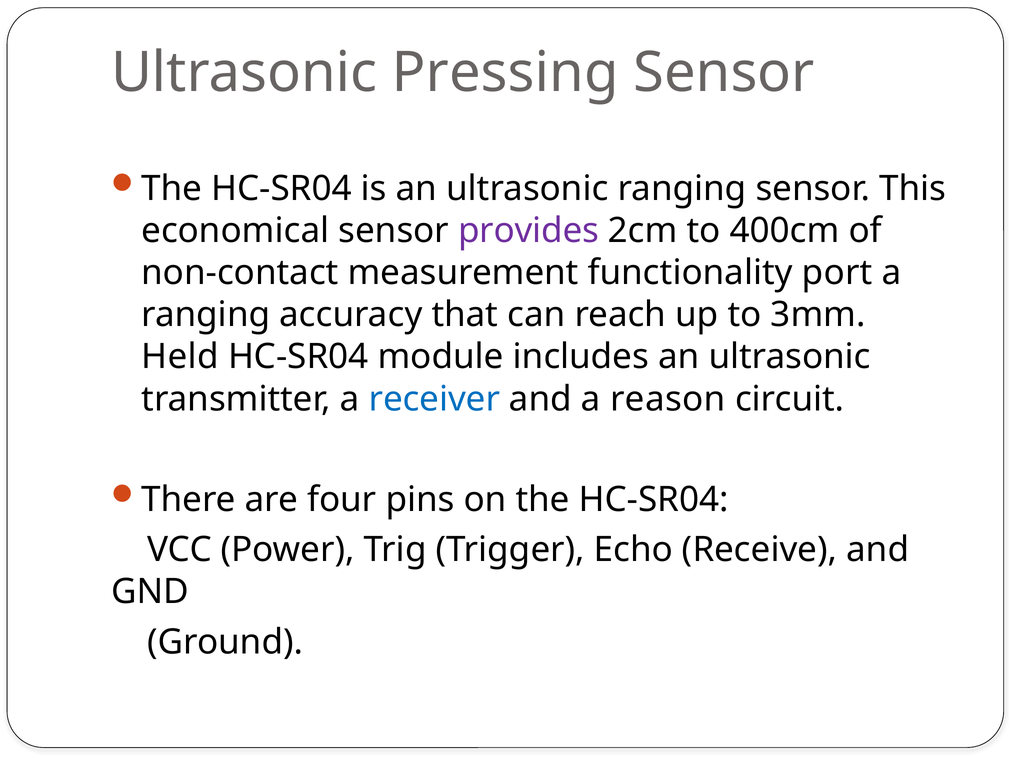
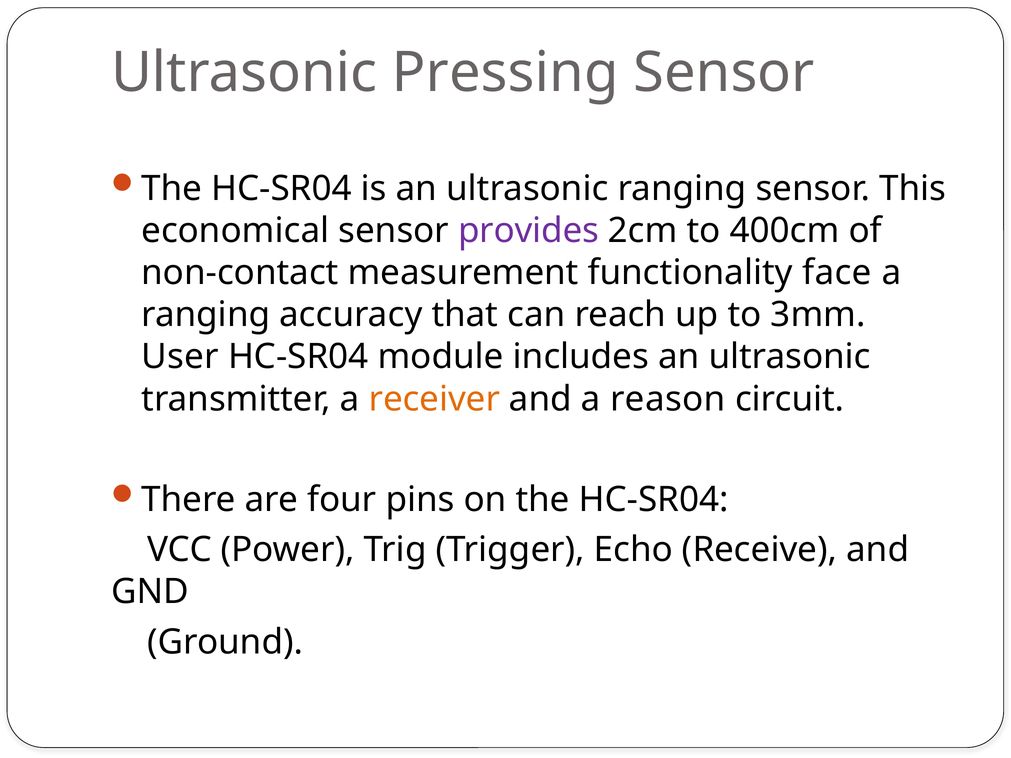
port: port -> face
Held: Held -> User
receiver colour: blue -> orange
